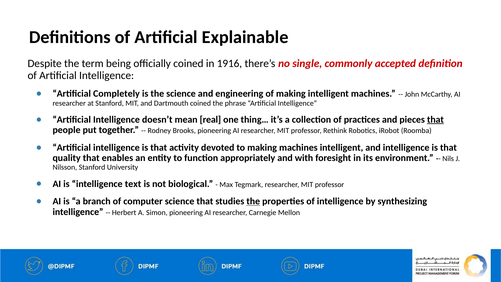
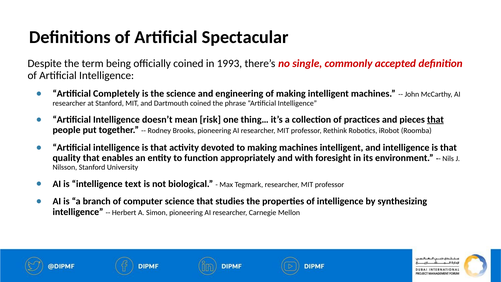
Explainable: Explainable -> Spectacular
1916: 1916 -> 1993
real: real -> risk
the at (253, 201) underline: present -> none
